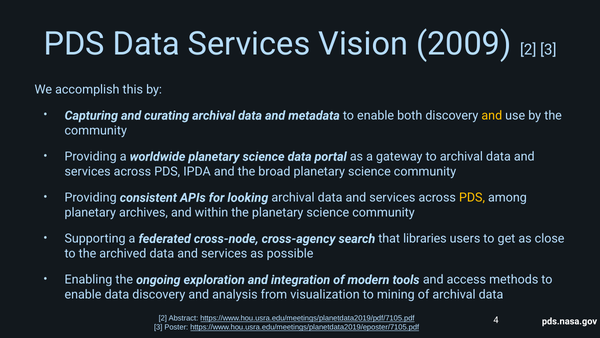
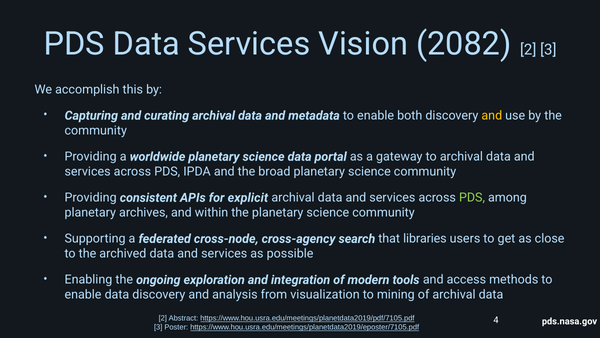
2009: 2009 -> 2082
looking: looking -> explicit
PDS at (472, 197) colour: yellow -> light green
